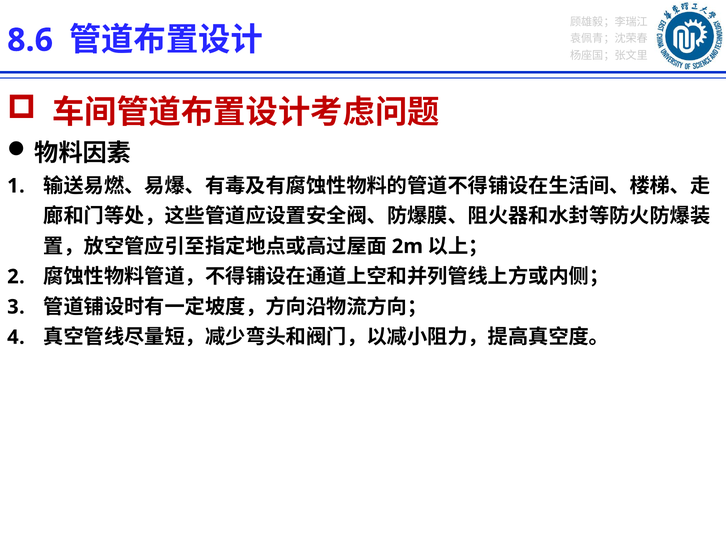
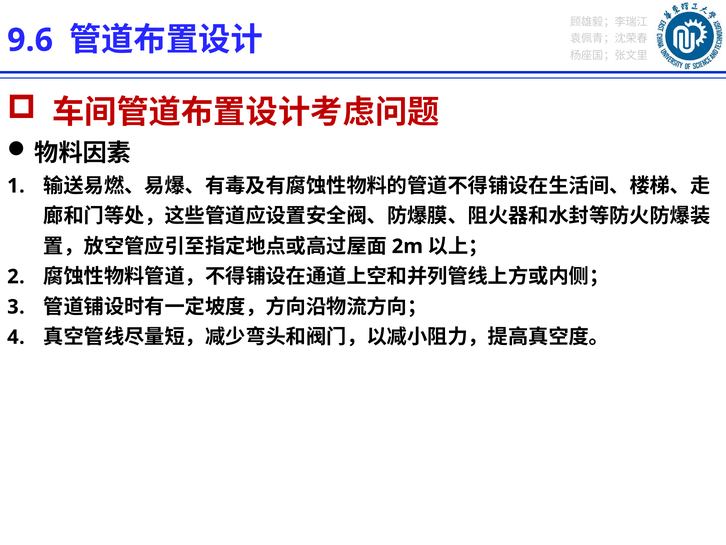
8.6: 8.6 -> 9.6
